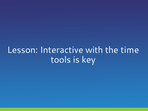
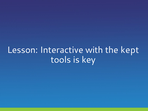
time: time -> kept
